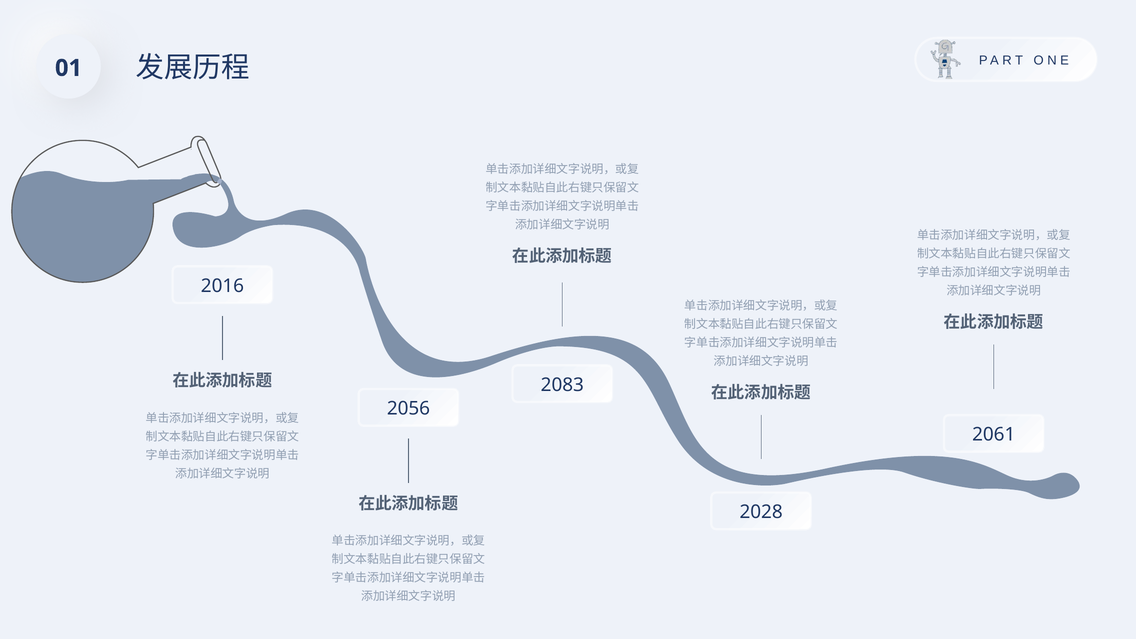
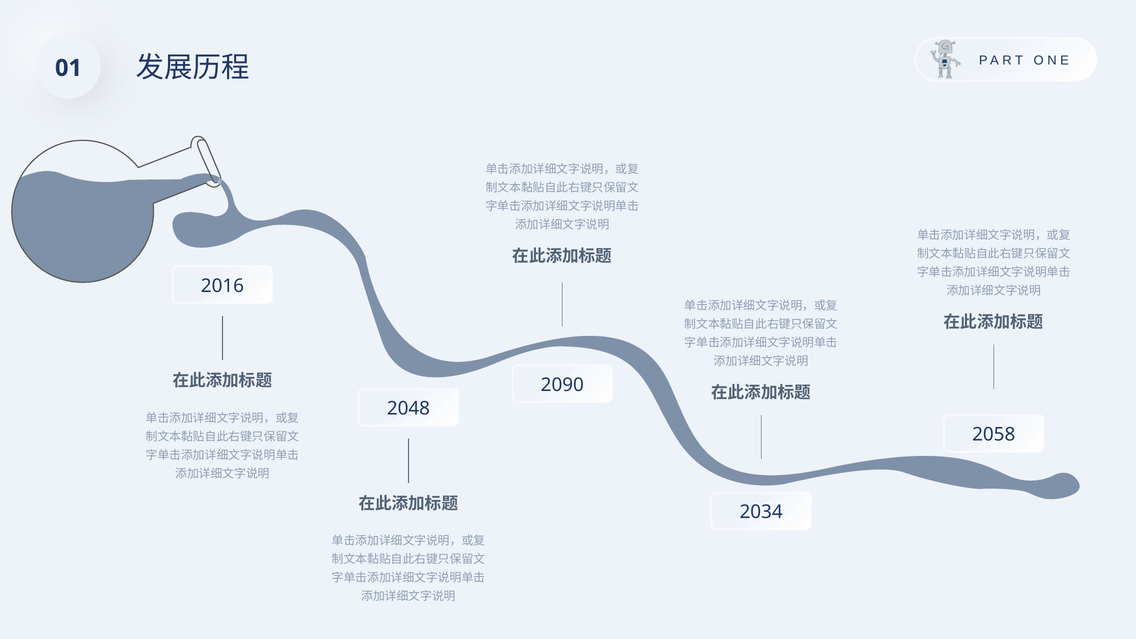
2083: 2083 -> 2090
2056: 2056 -> 2048
2061: 2061 -> 2058
2028: 2028 -> 2034
